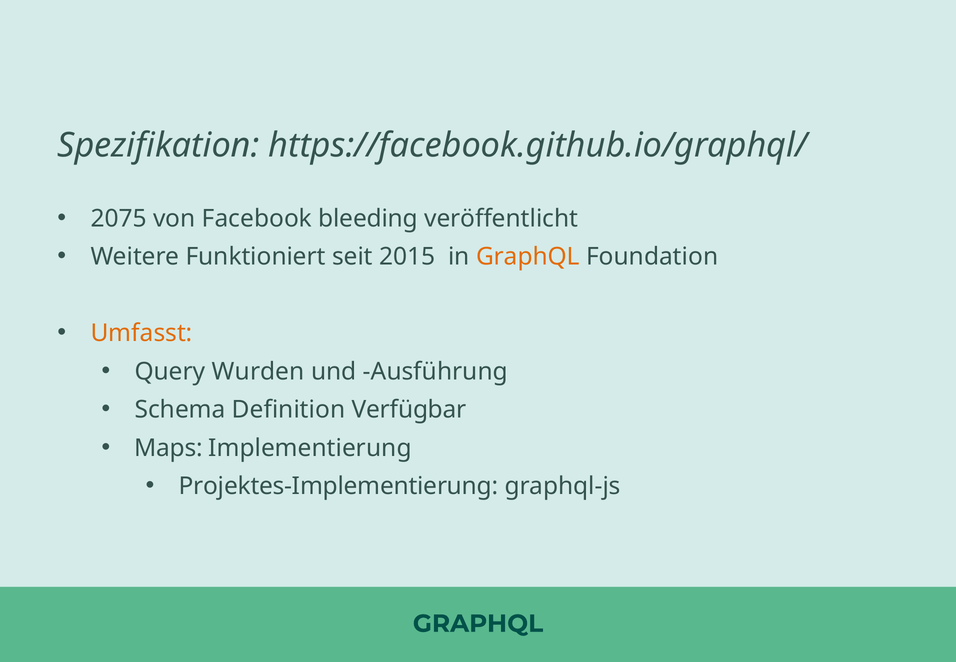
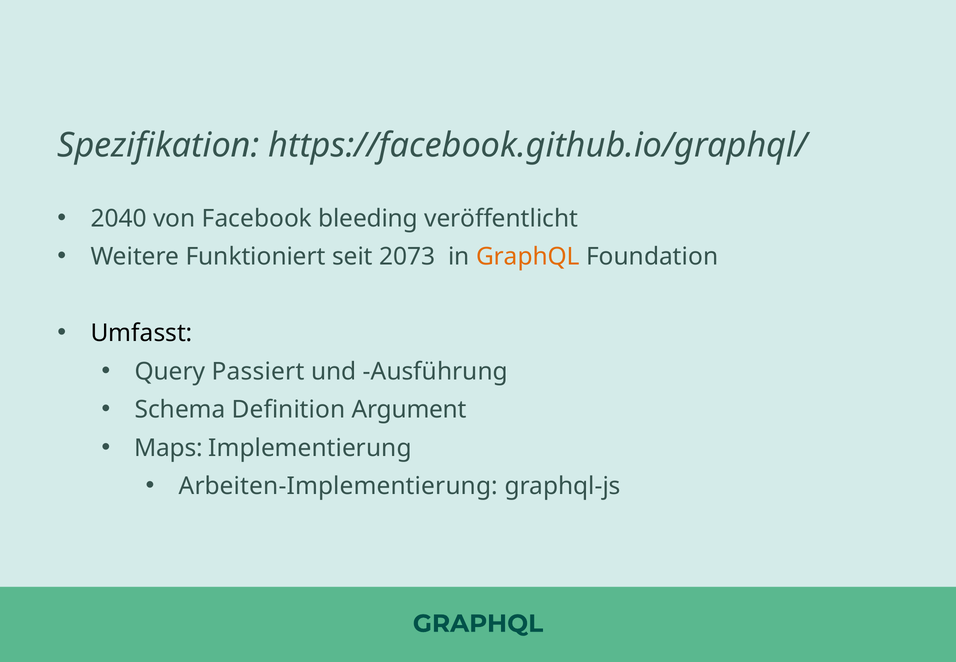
2075: 2075 -> 2040
2015: 2015 -> 2073
Umfasst colour: orange -> black
Wurden: Wurden -> Passiert
Verfügbar: Verfügbar -> Argument
Projektes-Implementierung: Projektes-Implementierung -> Arbeiten-Implementierung
